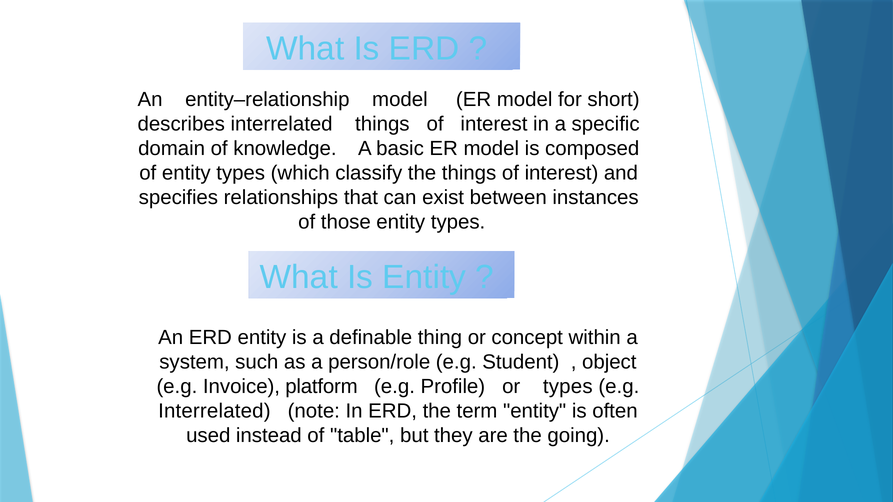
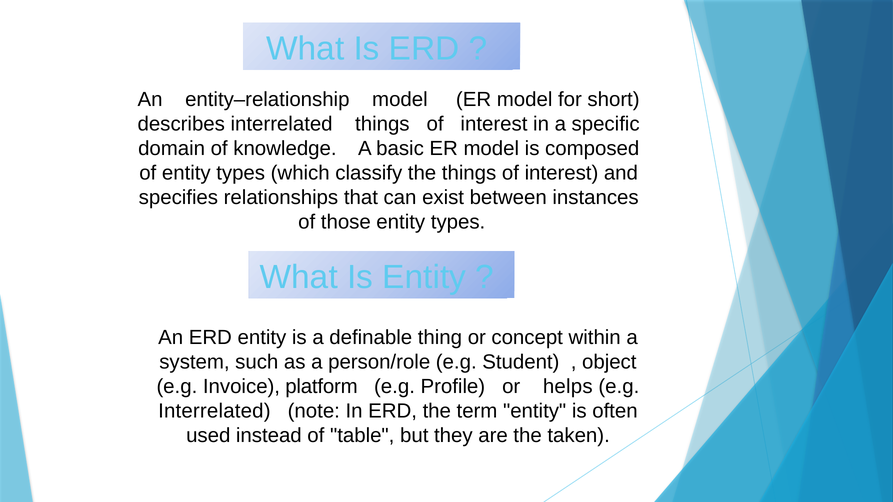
or types: types -> helps
going: going -> taken
